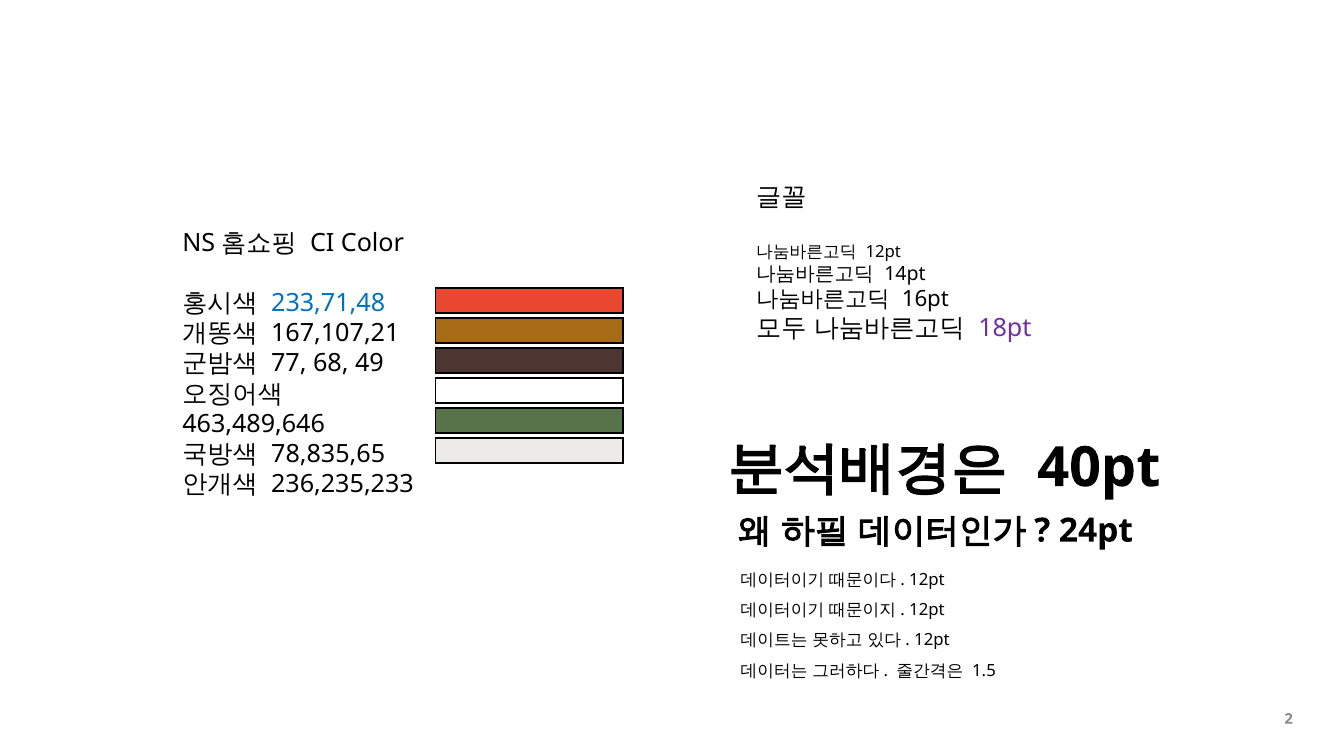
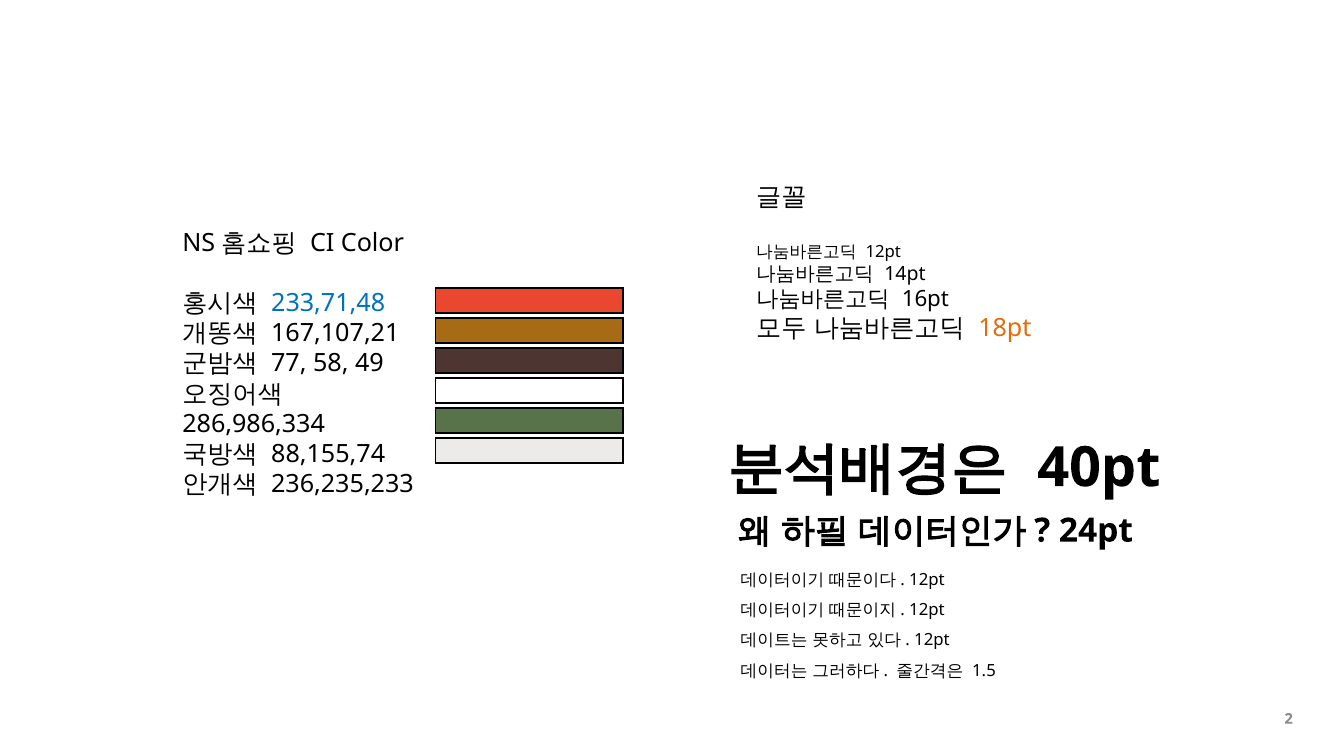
18pt colour: purple -> orange
68: 68 -> 58
463,489,646: 463,489,646 -> 286,986,334
78,835,65: 78,835,65 -> 88,155,74
